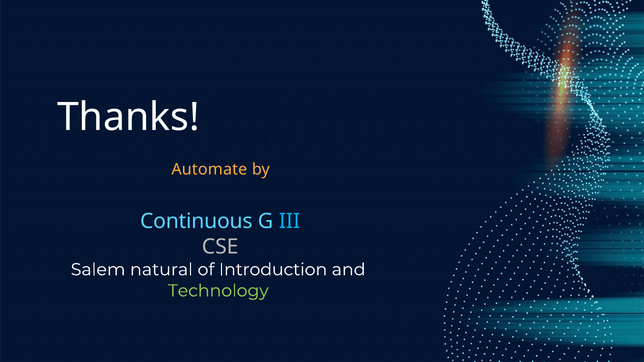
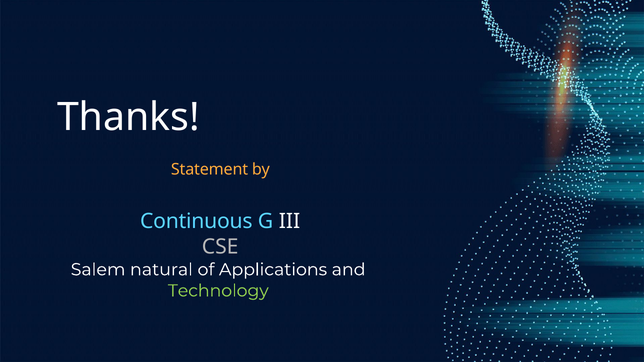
Automate: Automate -> Statement
III colour: light blue -> white
Introduction: Introduction -> Applications
